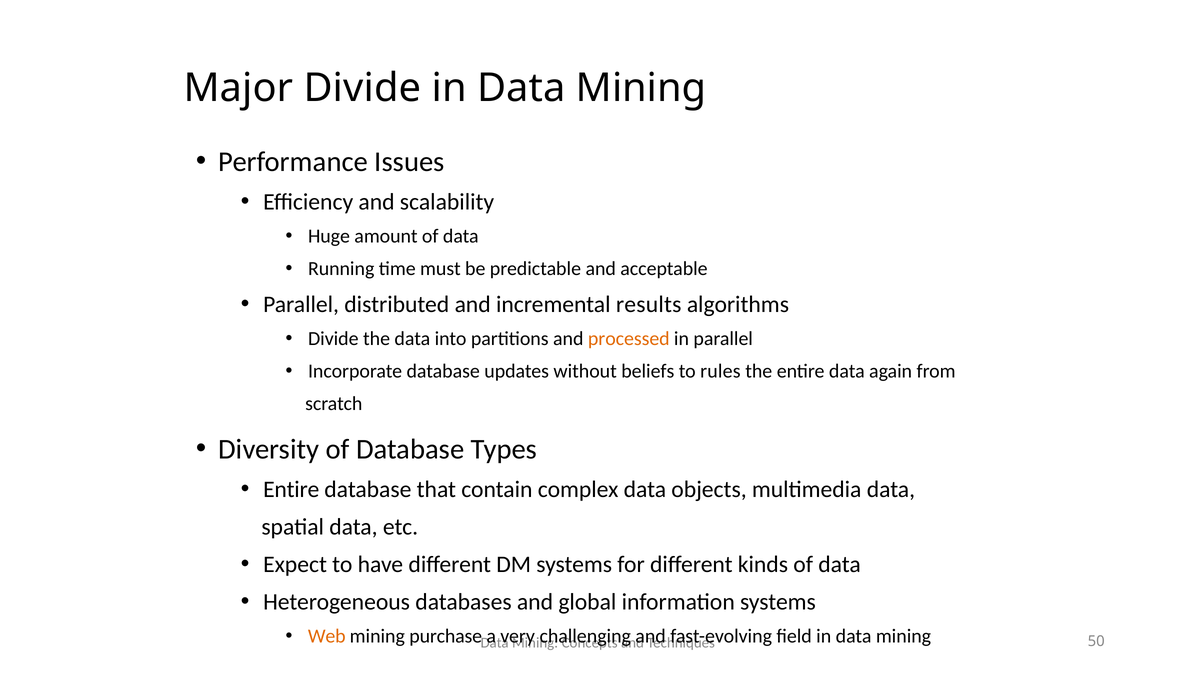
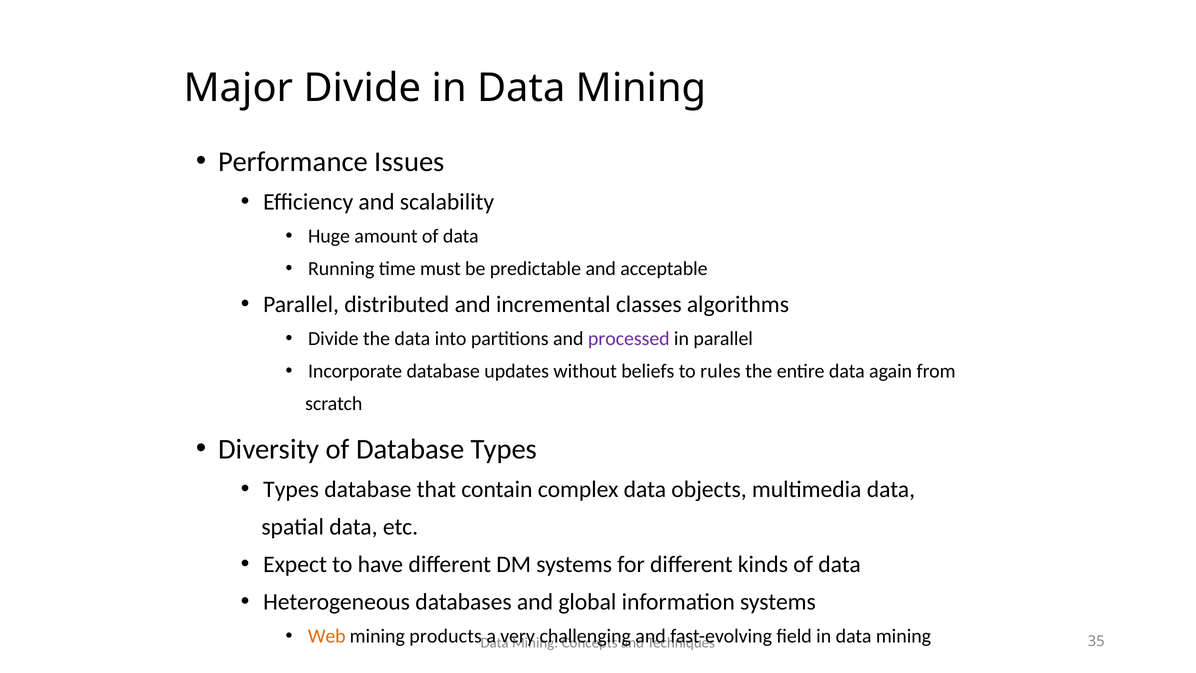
results: results -> classes
processed colour: orange -> purple
Entire at (291, 489): Entire -> Types
purchase: purchase -> products
50: 50 -> 35
